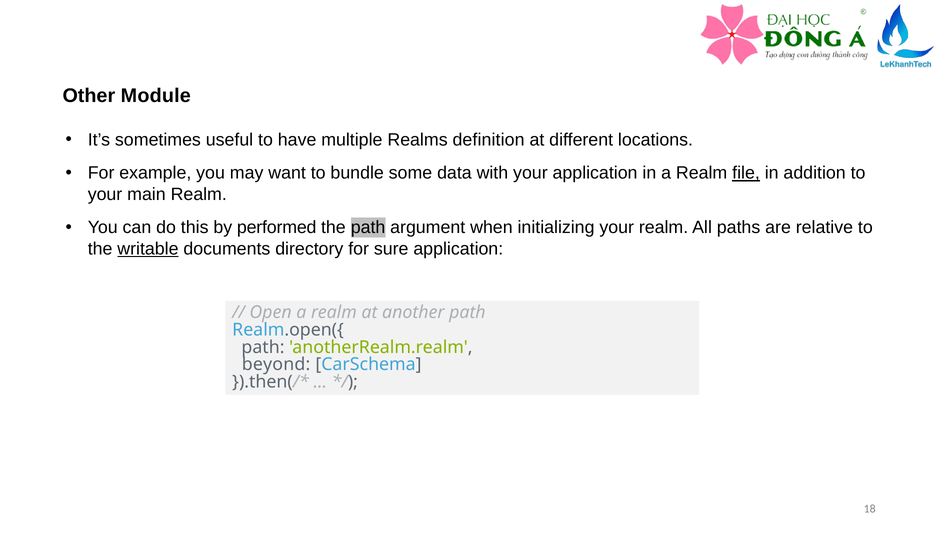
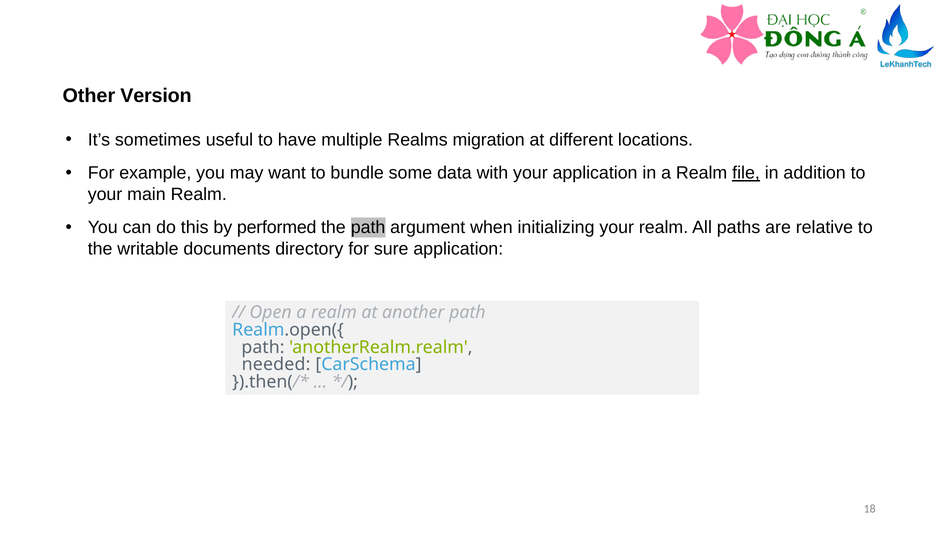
Module: Module -> Version
definition: definition -> migration
writable underline: present -> none
beyond: beyond -> needed
